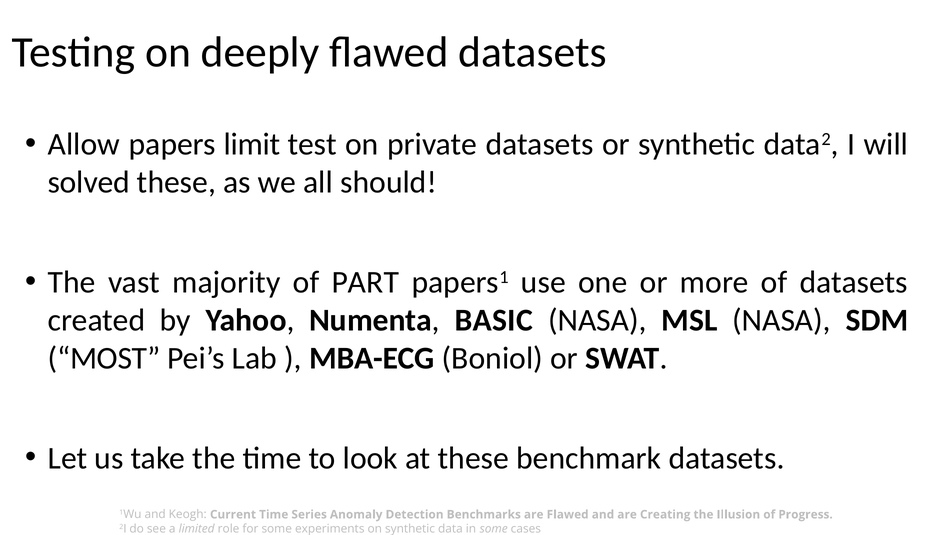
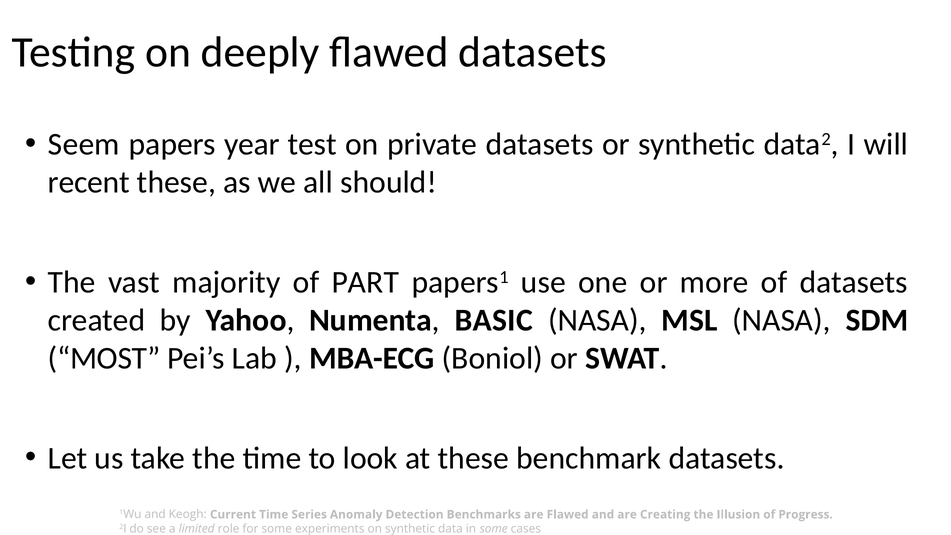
Allow: Allow -> Seem
limit: limit -> year
solved: solved -> recent
